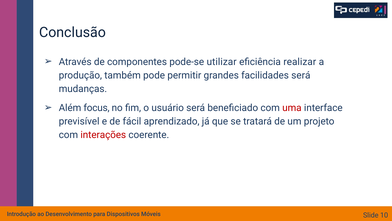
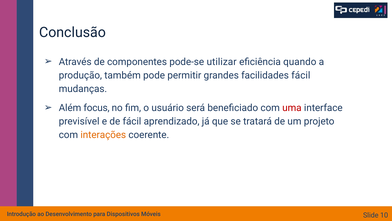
realizar: realizar -> quando
facilidades será: será -> fácil
interações colour: red -> orange
